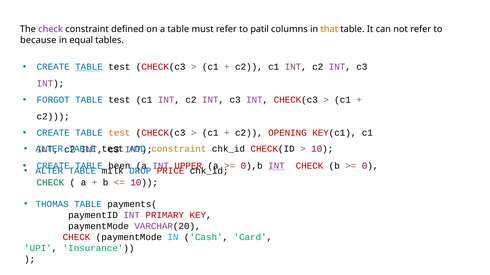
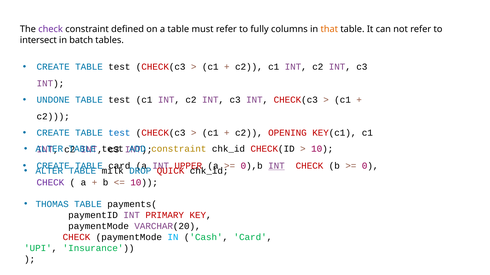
patil: patil -> fully
because: because -> intersect
equal: equal -> batch
TABLE at (89, 67) underline: present -> none
FORGOT: FORGOT -> UNDONE
test at (119, 133) colour: orange -> blue
been at (119, 166): been -> card
PRICE: PRICE -> QUICK
CHECK at (50, 183) colour: green -> purple
